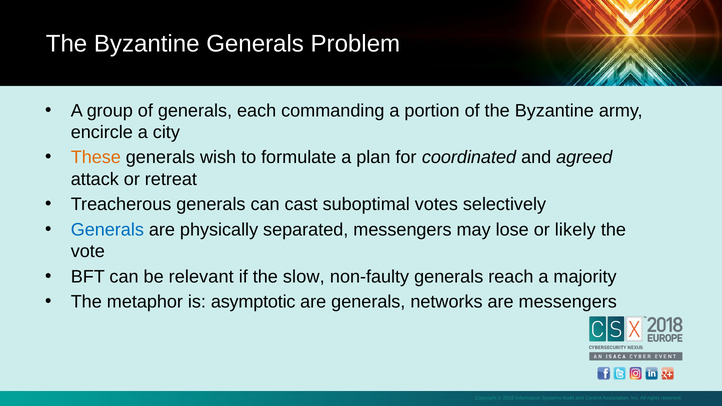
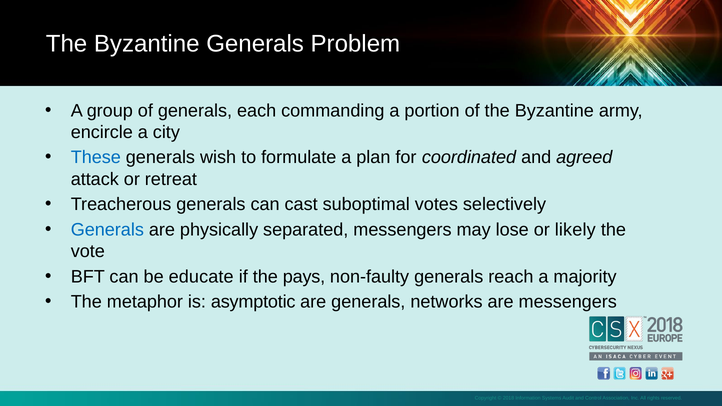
These colour: orange -> blue
relevant: relevant -> educate
slow: slow -> pays
